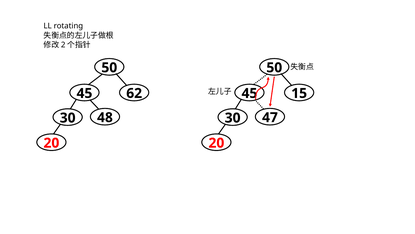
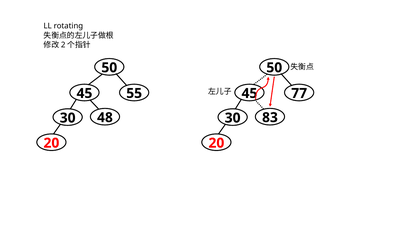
62: 62 -> 55
15: 15 -> 77
47: 47 -> 83
